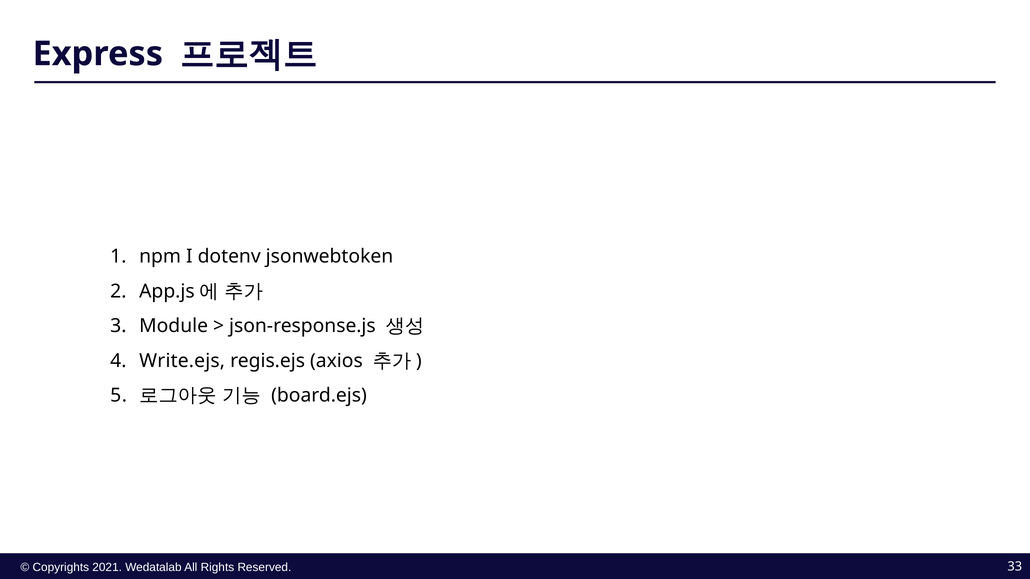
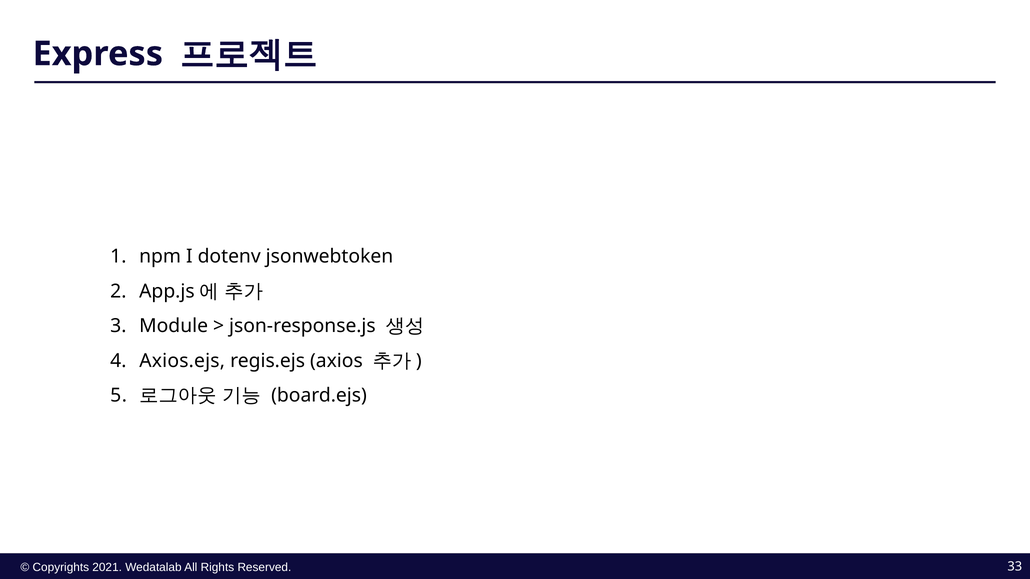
Write.ejs: Write.ejs -> Axios.ejs
